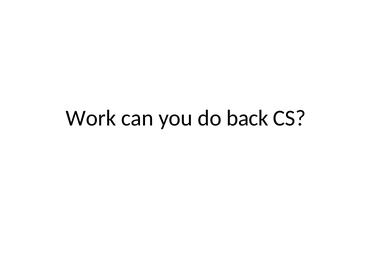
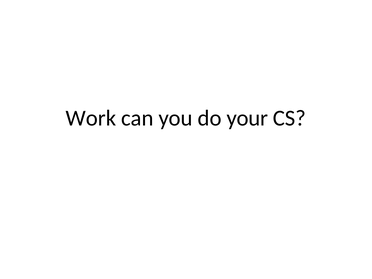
back: back -> your
